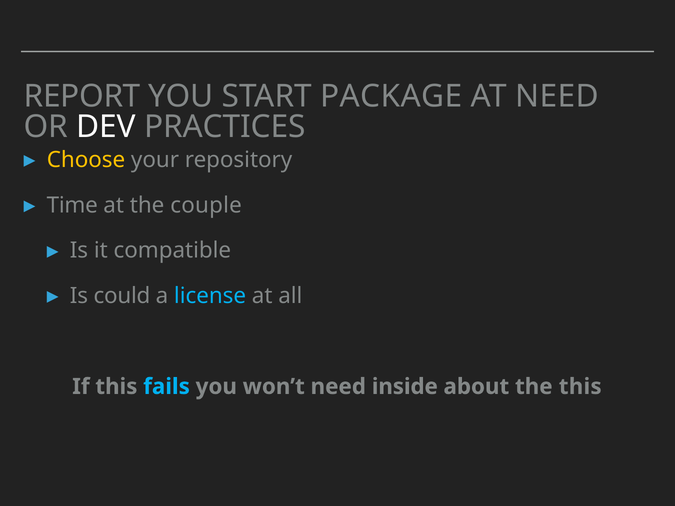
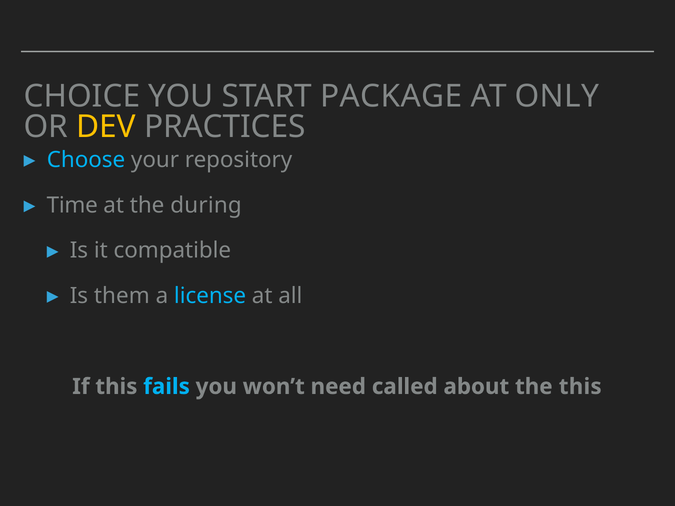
REPORT: REPORT -> CHOICE
AT NEED: NEED -> ONLY
DEV colour: white -> yellow
Choose colour: yellow -> light blue
couple: couple -> during
could: could -> them
inside: inside -> called
